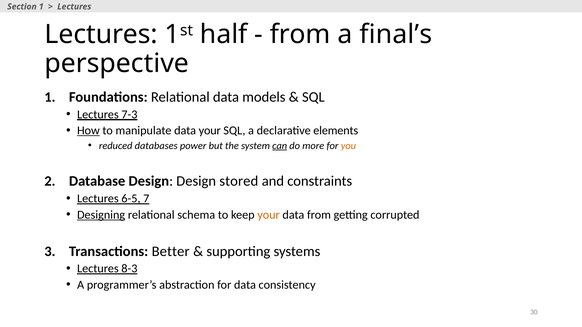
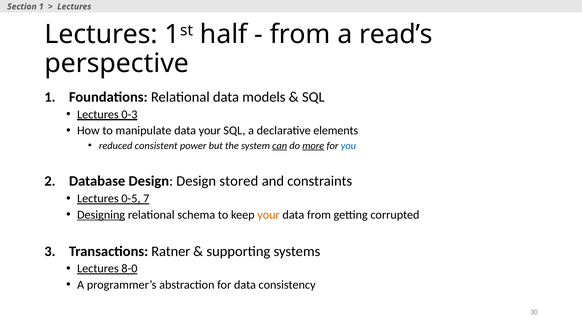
final’s: final’s -> read’s
7-3: 7-3 -> 0-3
How underline: present -> none
databases: databases -> consistent
more underline: none -> present
you colour: orange -> blue
6-5: 6-5 -> 0-5
Better: Better -> Ratner
8-3: 8-3 -> 8-0
